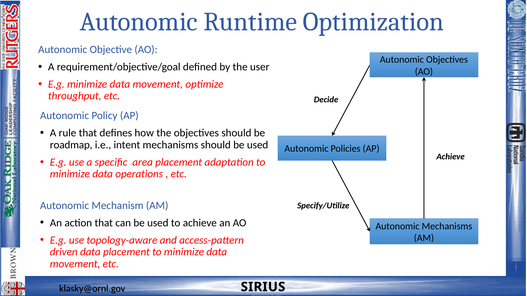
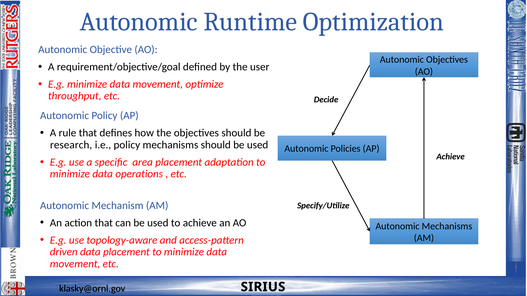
roadmap: roadmap -> research
i.e intent: intent -> policy
